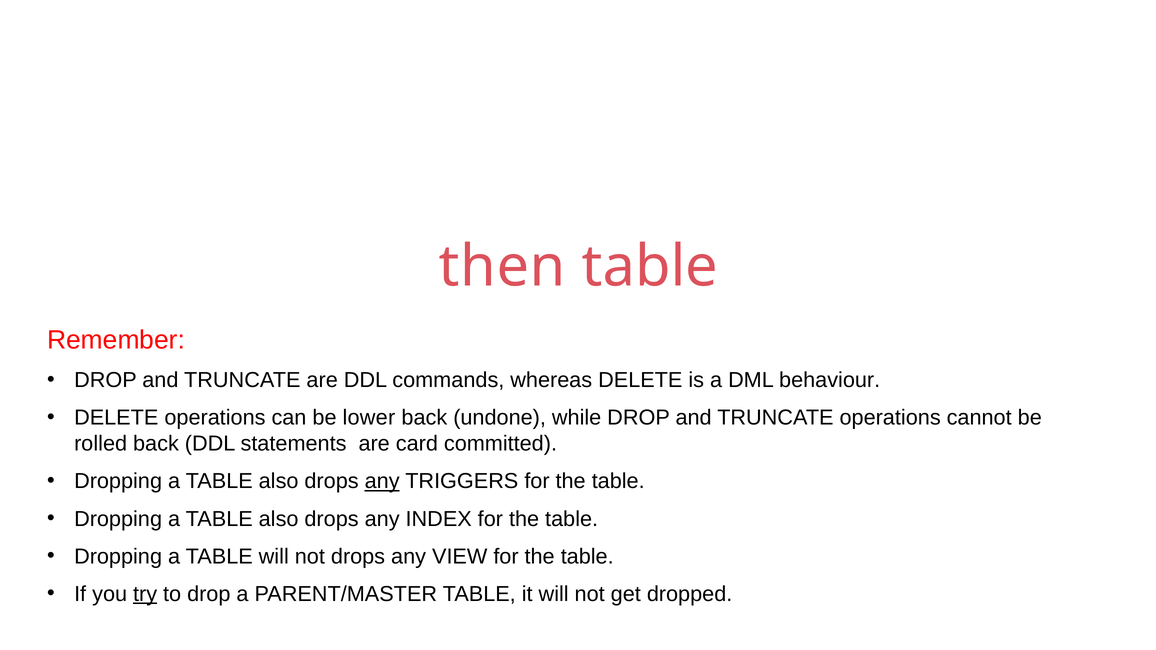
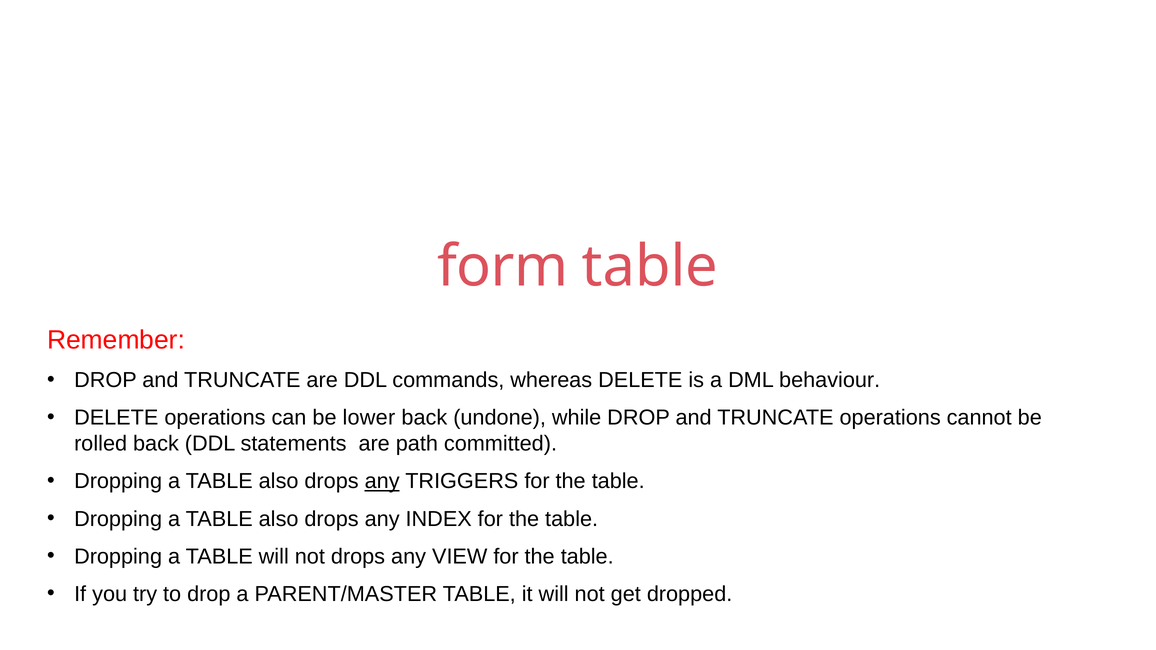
then: then -> form
card: card -> path
try underline: present -> none
